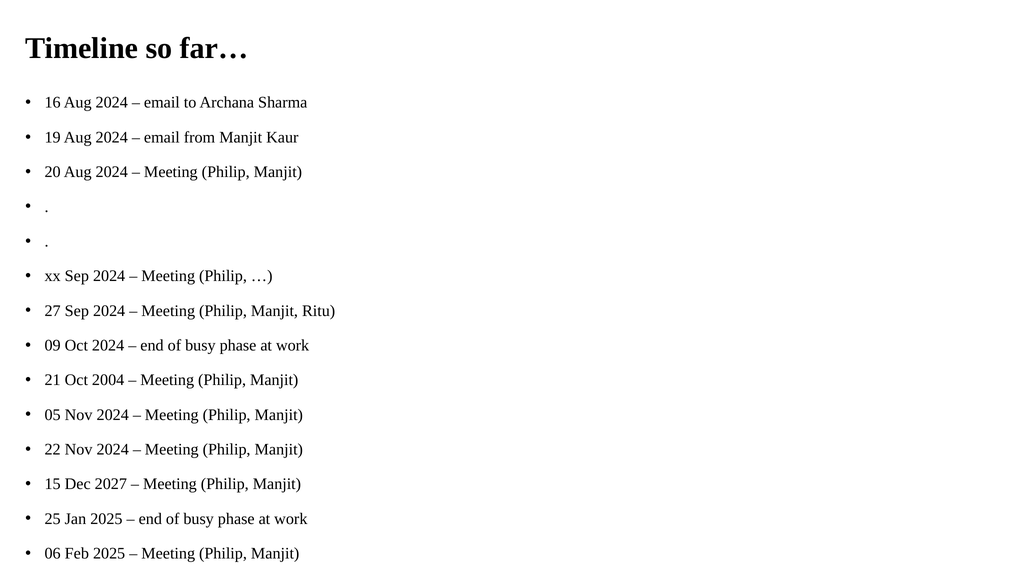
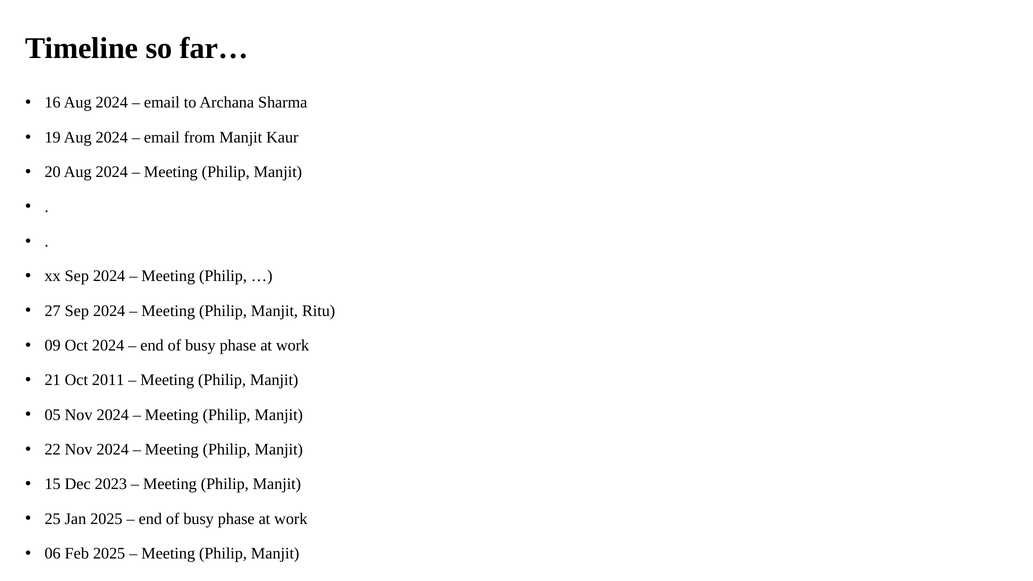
2004: 2004 -> 2011
2027: 2027 -> 2023
